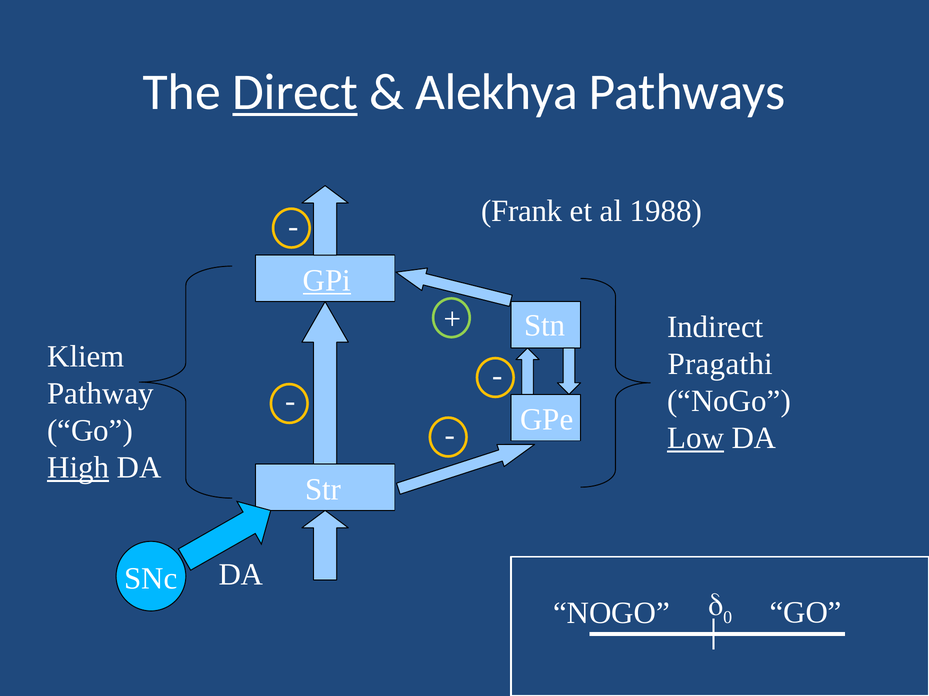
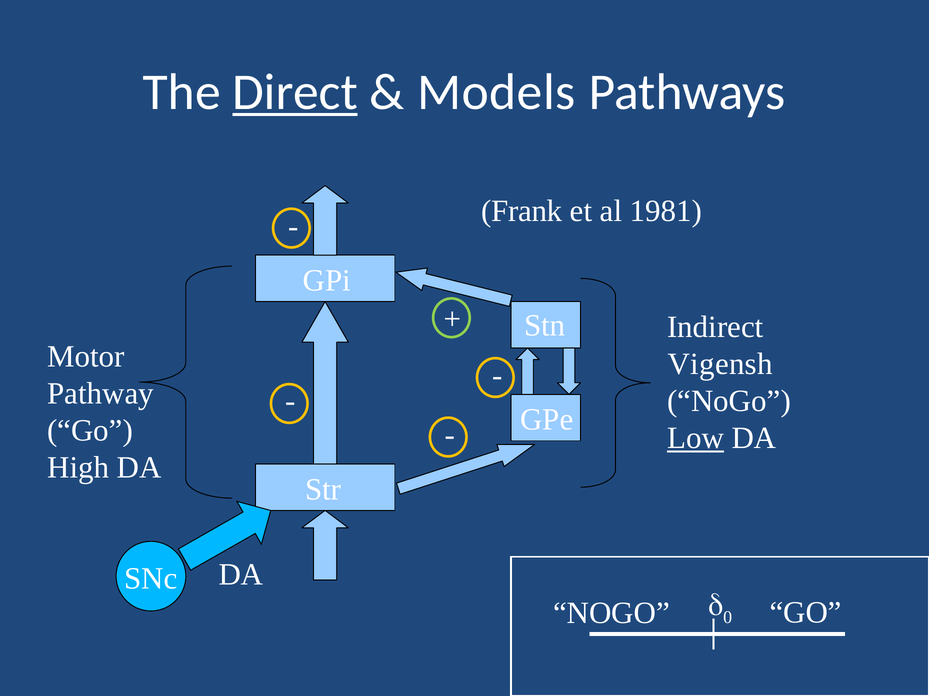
Alekhya: Alekhya -> Models
1988: 1988 -> 1981
GPi underline: present -> none
Kliem: Kliem -> Motor
Pragathi: Pragathi -> Vigensh
High underline: present -> none
